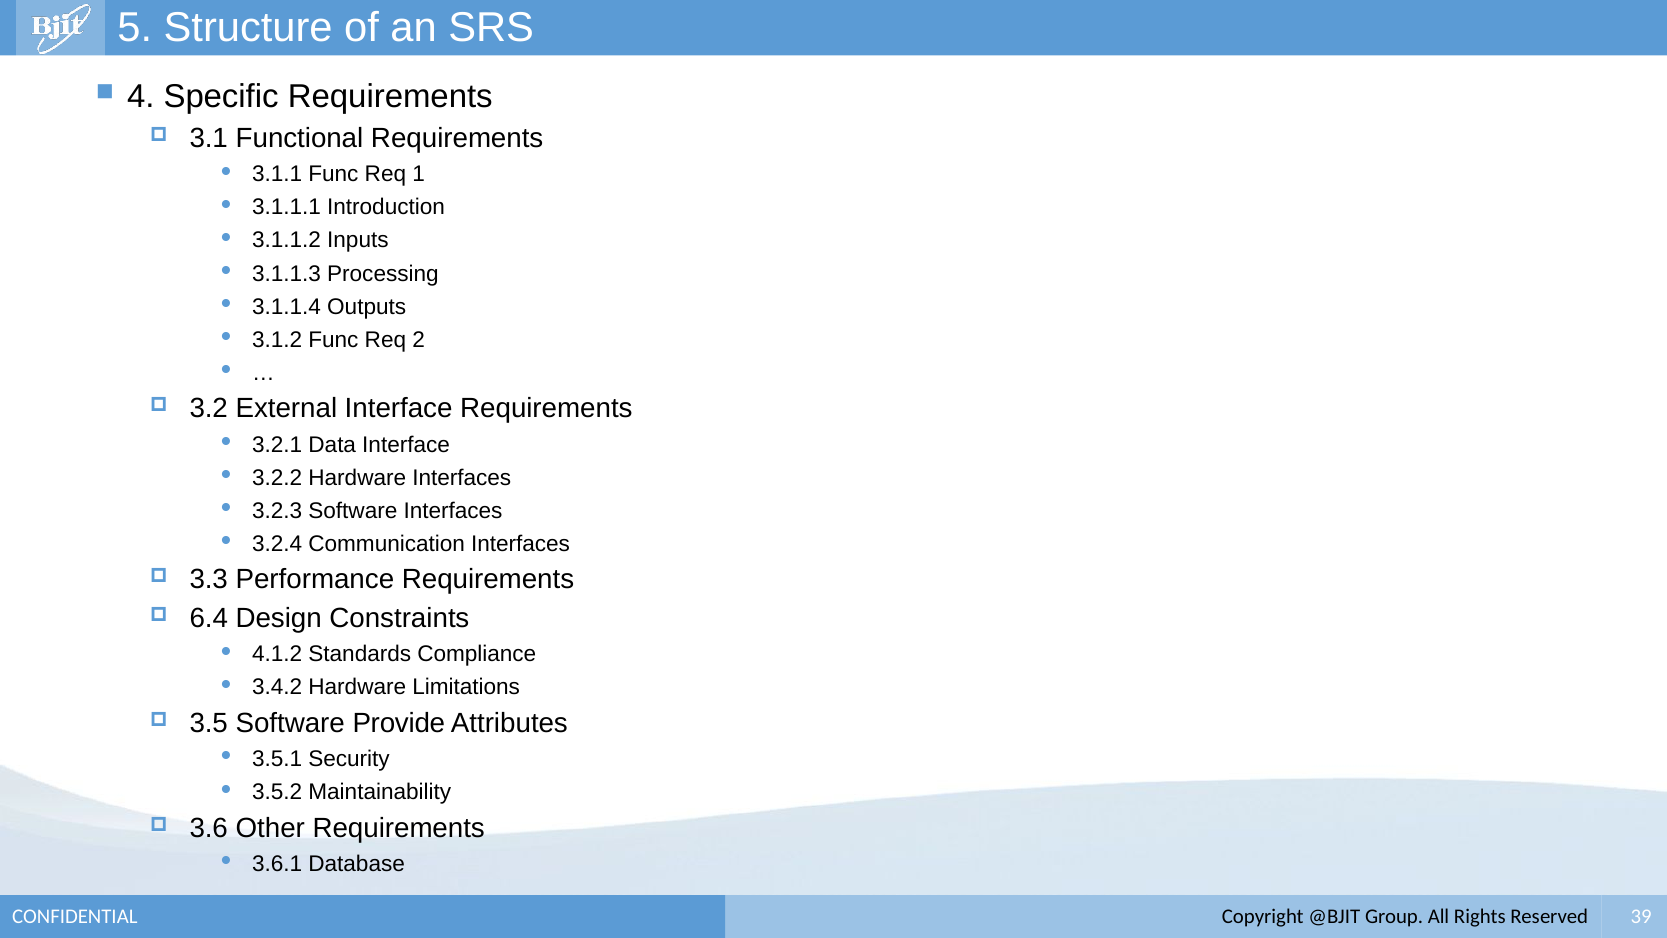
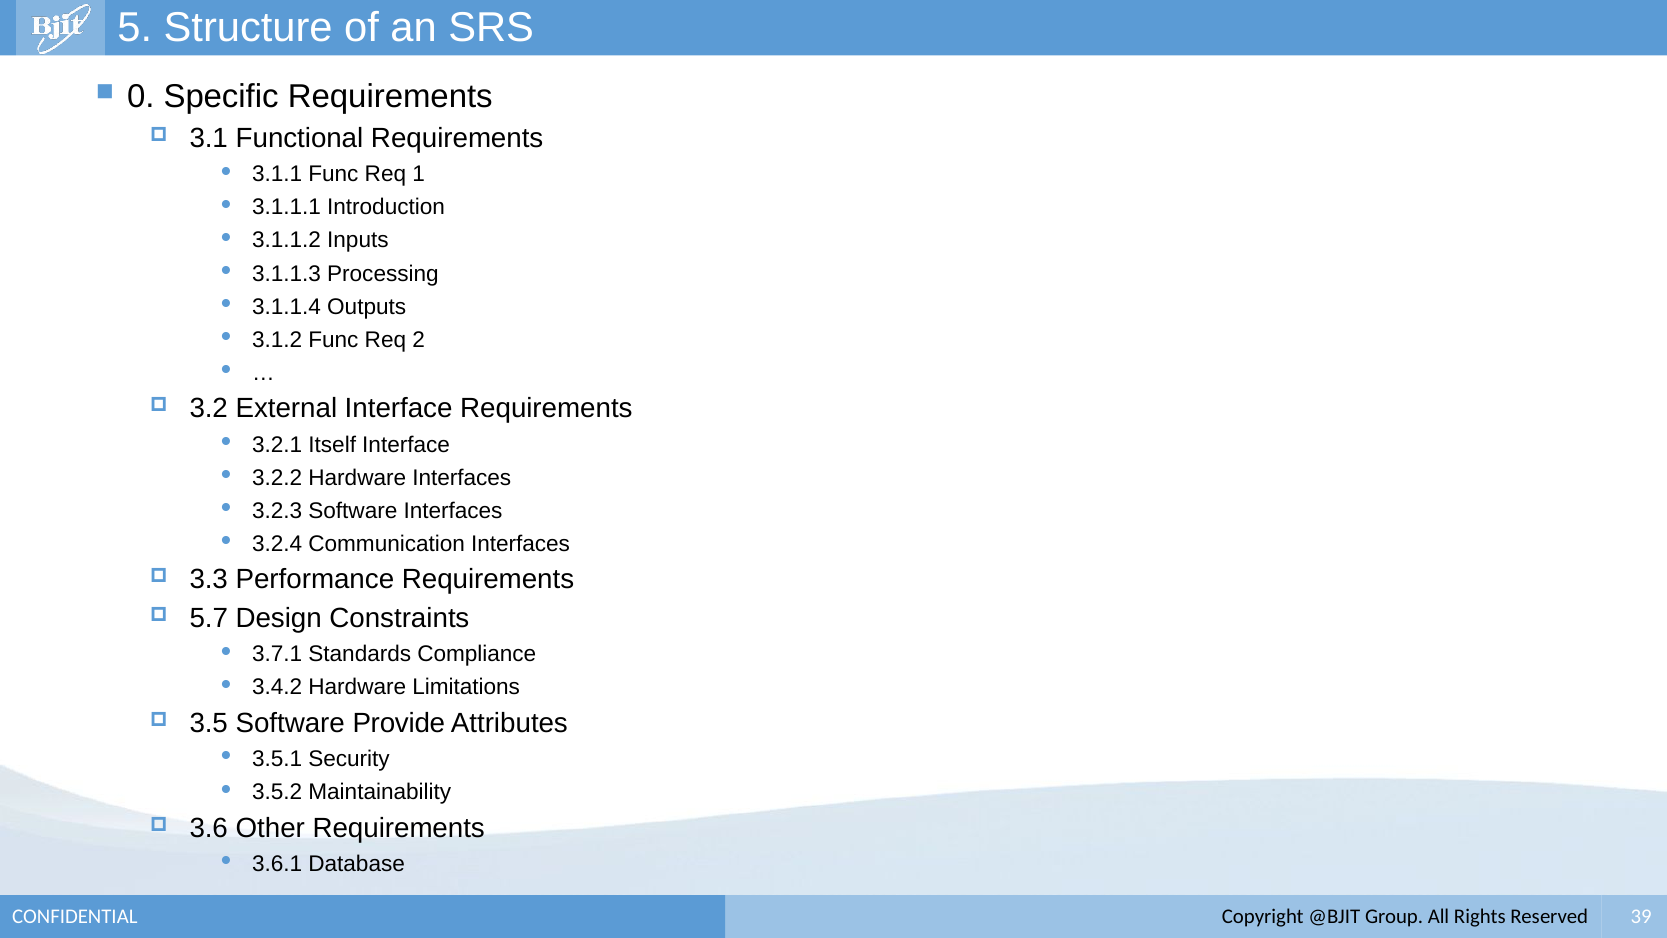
4: 4 -> 0
Data: Data -> Itself
6.4: 6.4 -> 5.7
4.1.2: 4.1.2 -> 3.7.1
